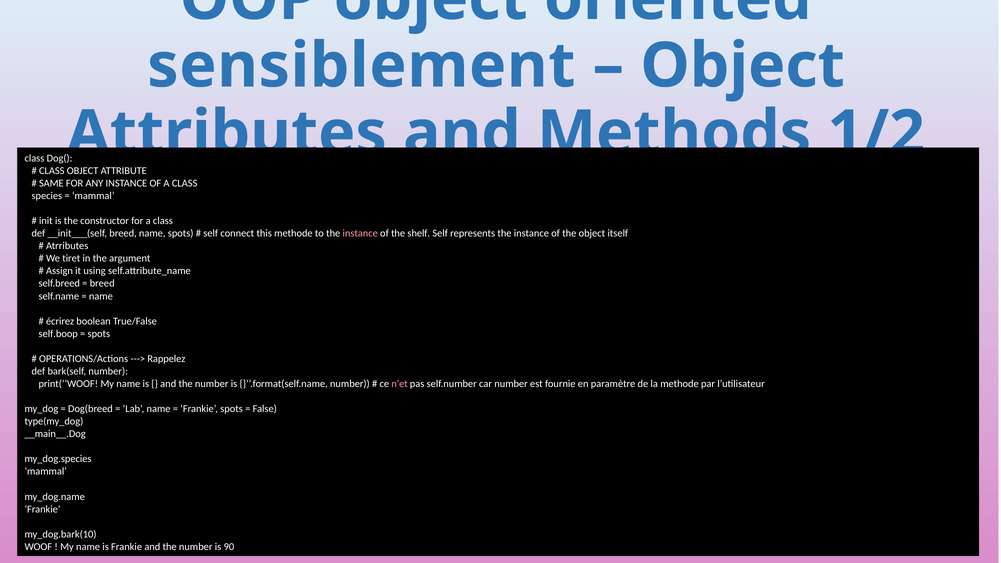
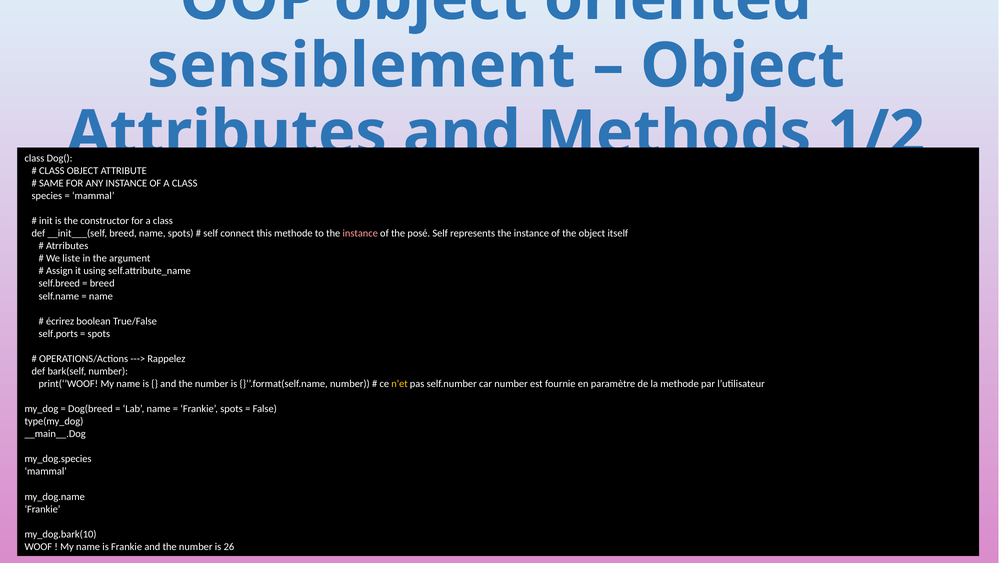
shelf: shelf -> posé
tiret: tiret -> liste
self.boop: self.boop -> self.ports
n’et colour: pink -> yellow
90: 90 -> 26
